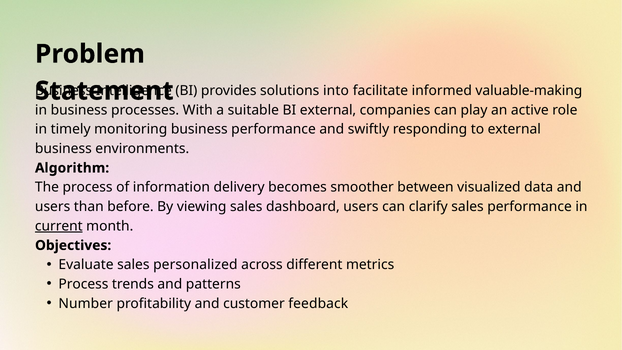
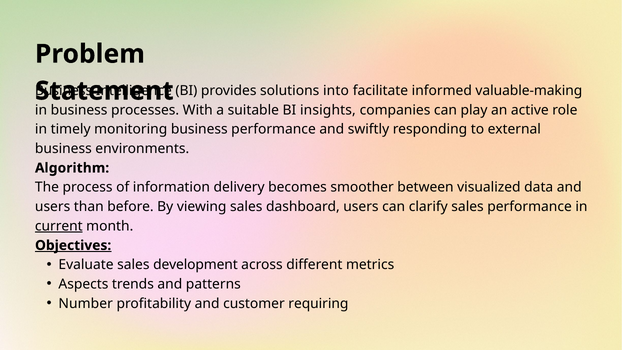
BI external: external -> insights
Objectives underline: none -> present
personalized: personalized -> development
Process at (83, 284): Process -> Aspects
feedback: feedback -> requiring
